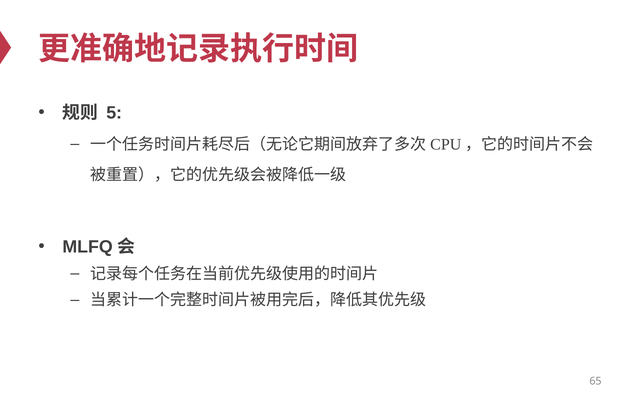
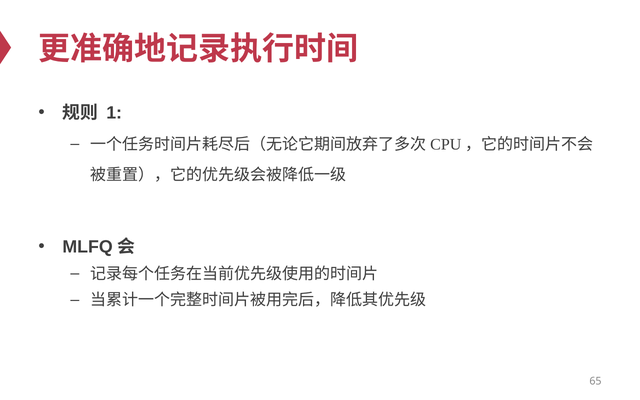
5: 5 -> 1
